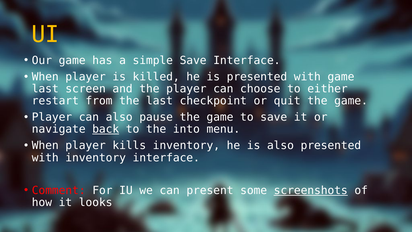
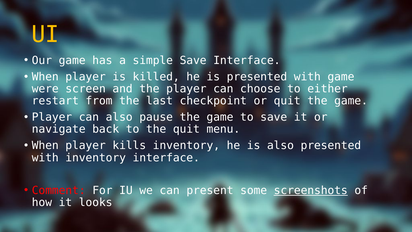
last at (45, 89): last -> were
back underline: present -> none
the into: into -> quit
